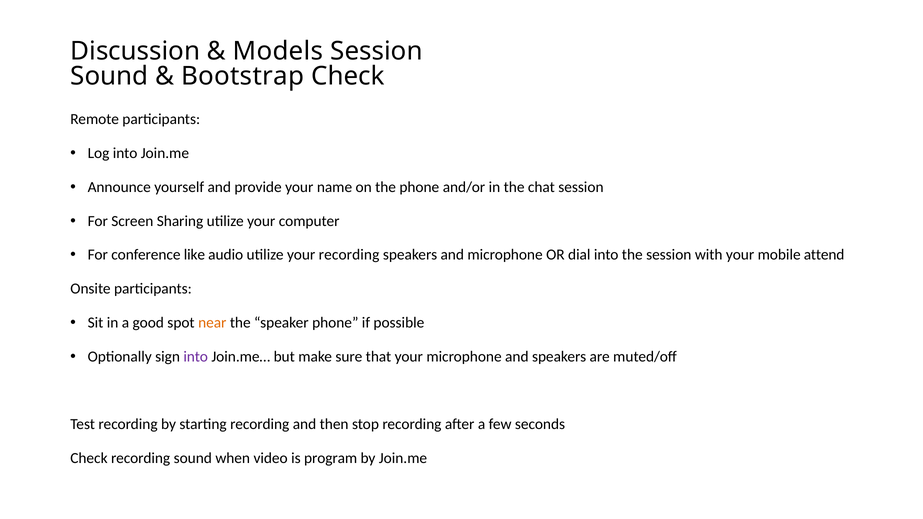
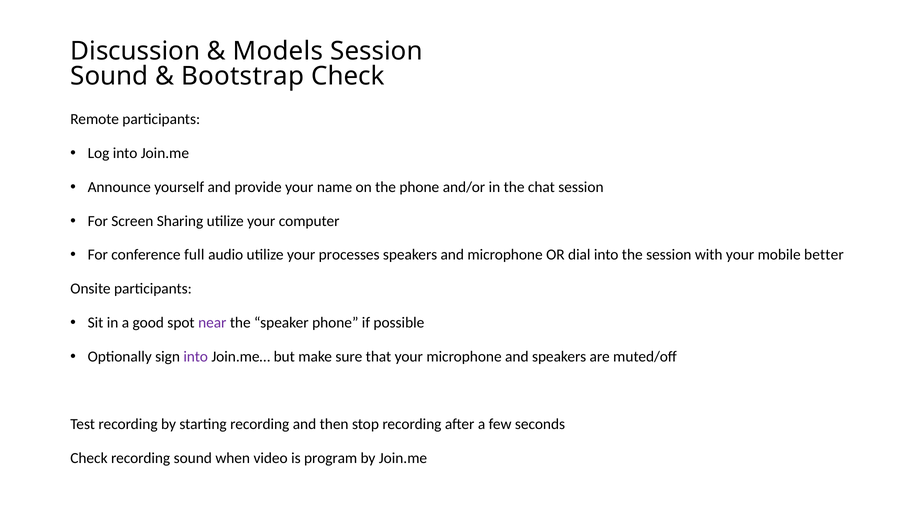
like: like -> full
your recording: recording -> processes
attend: attend -> better
near colour: orange -> purple
